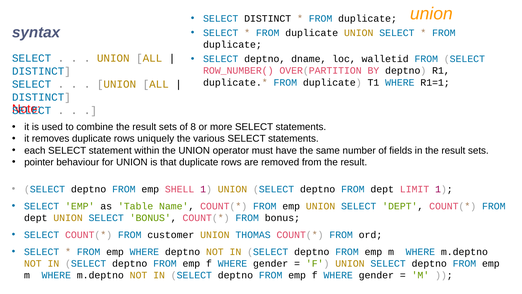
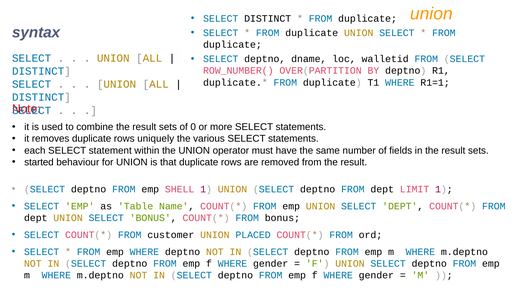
8: 8 -> 0
pointer: pointer -> started
THOMAS: THOMAS -> PLACED
